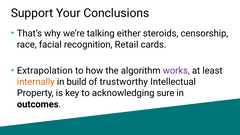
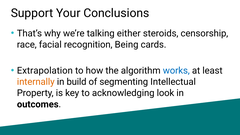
Retail: Retail -> Being
works colour: purple -> blue
trustworthy: trustworthy -> segmenting
sure: sure -> look
